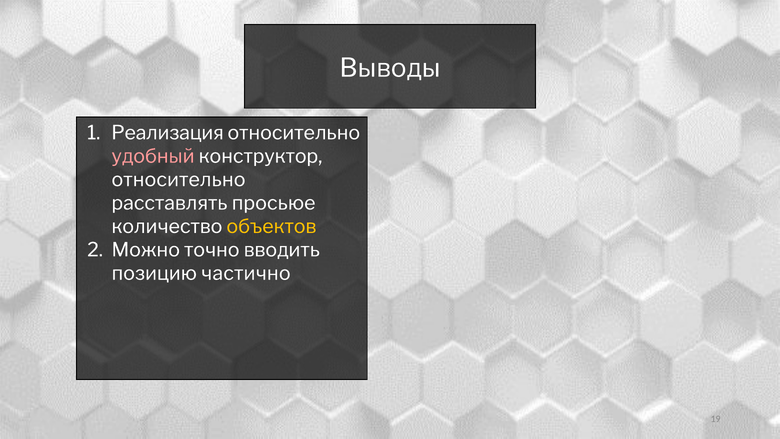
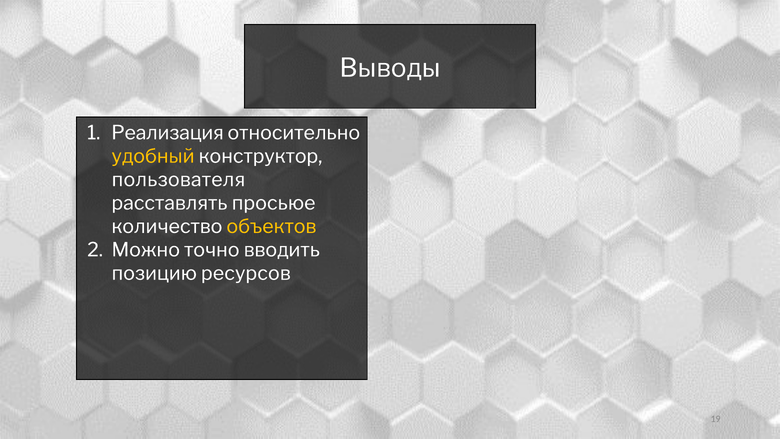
удобный colour: pink -> yellow
относительно at (178, 180): относительно -> пользователя
частично: частично -> ресурсов
